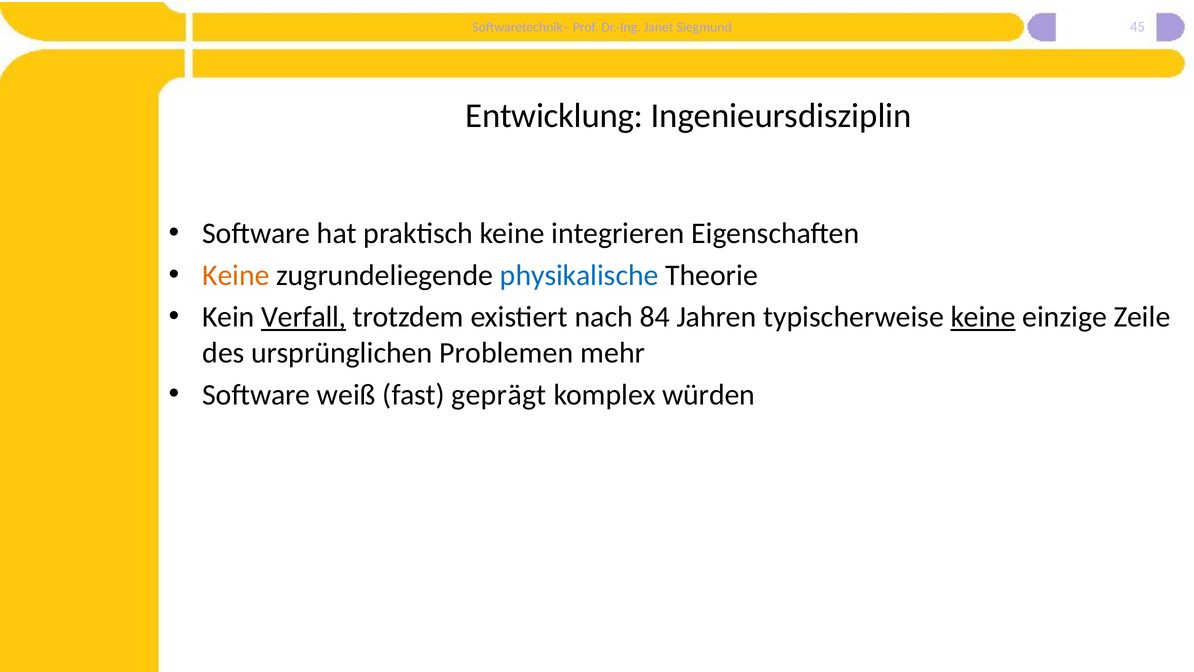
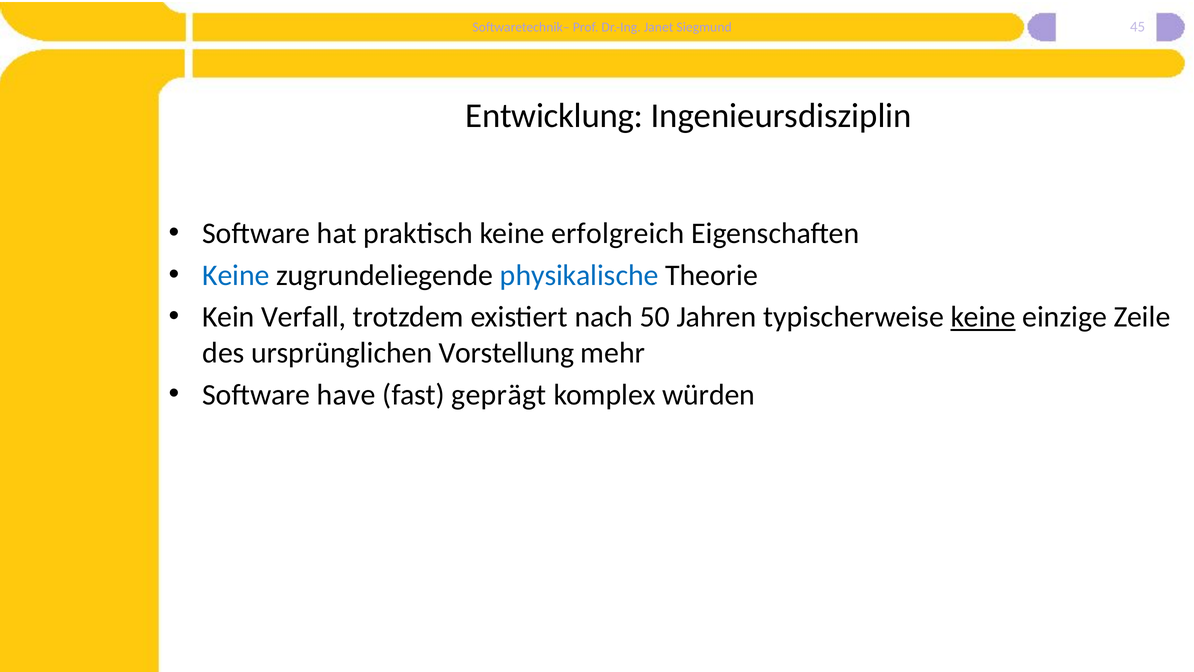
integrieren: integrieren -> erfolgreich
Keine at (236, 275) colour: orange -> blue
Verfall underline: present -> none
84: 84 -> 50
Problemen: Problemen -> Vorstellung
weiß: weiß -> have
